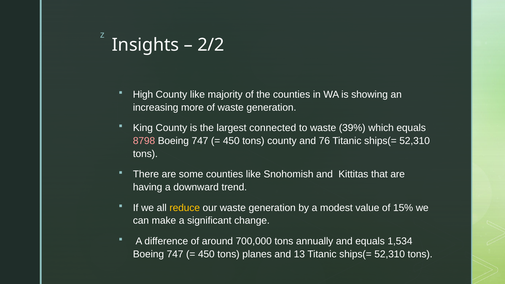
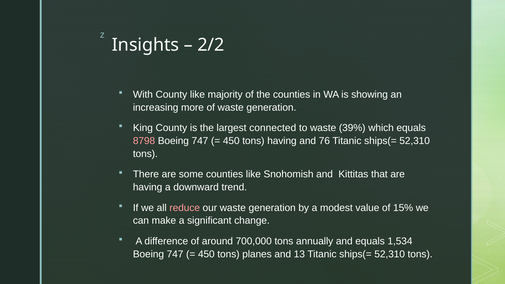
High: High -> With
tons county: county -> having
reduce colour: yellow -> pink
